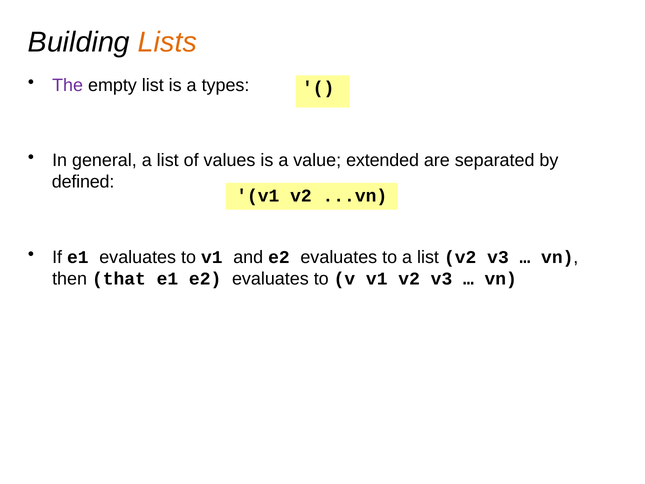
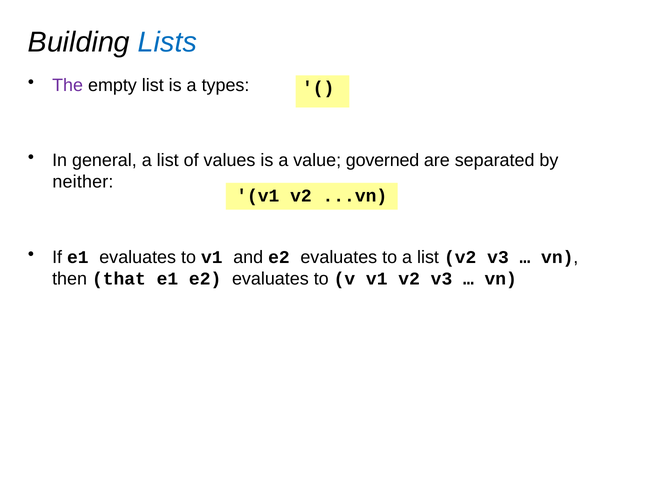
Lists colour: orange -> blue
extended: extended -> governed
defined: defined -> neither
